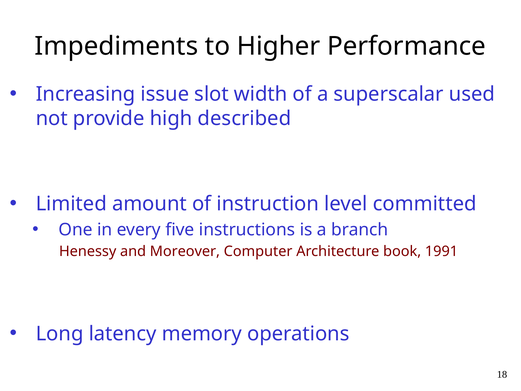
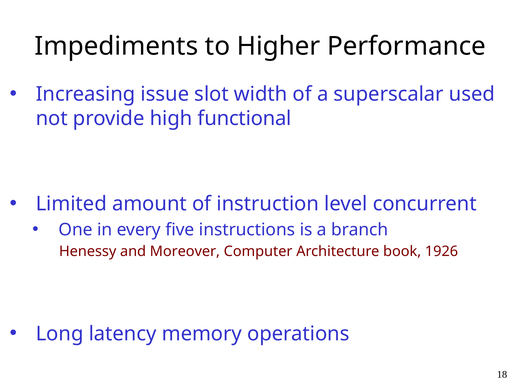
described: described -> functional
committed: committed -> concurrent
1991: 1991 -> 1926
